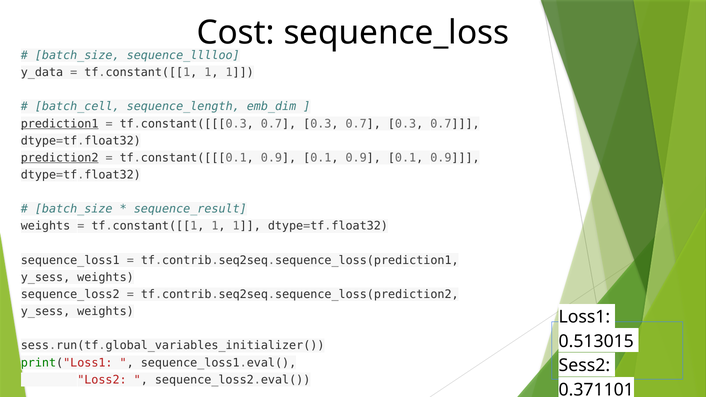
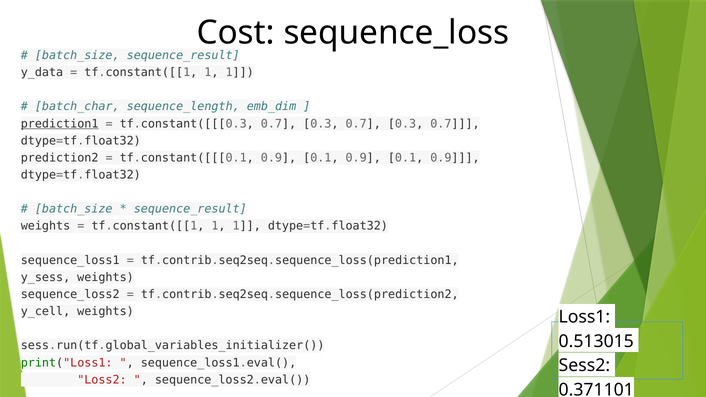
batch_size sequence_lllloo: sequence_lllloo -> sequence_result
batch_cell: batch_cell -> batch_char
prediction2 underline: present -> none
y_sess at (46, 312): y_sess -> y_cell
